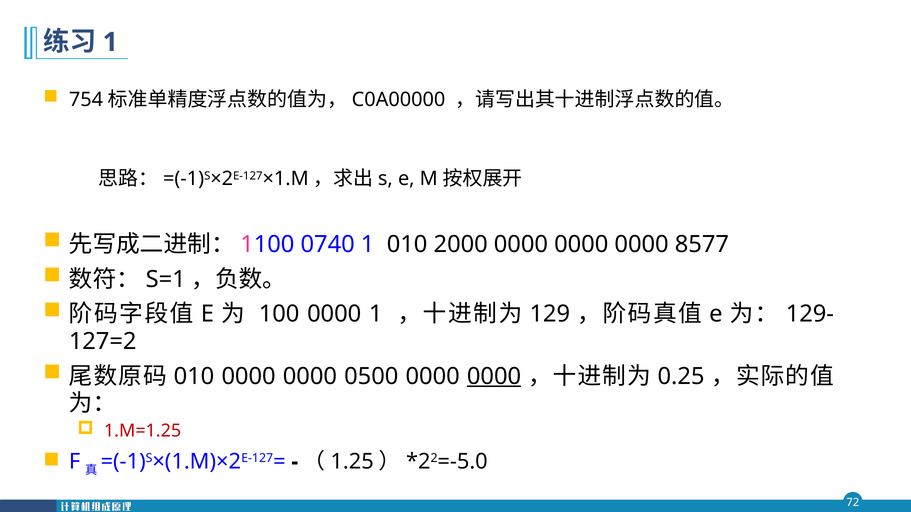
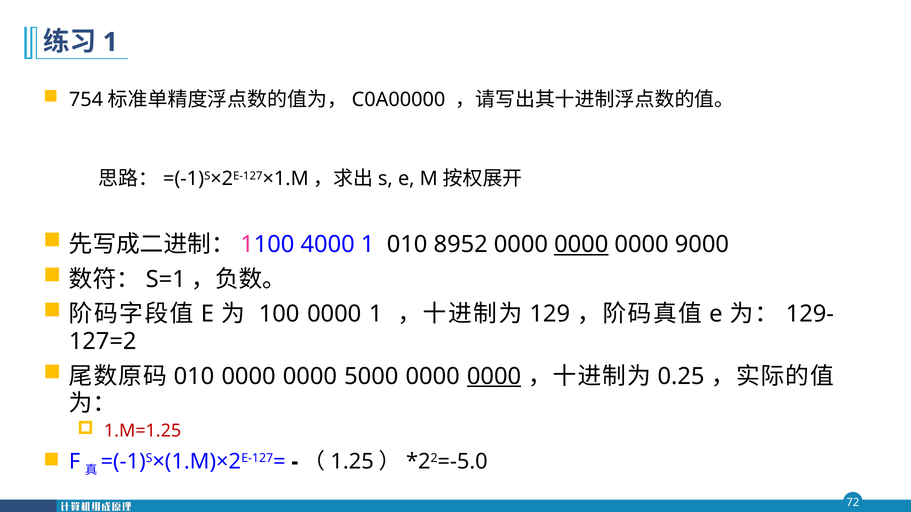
0740: 0740 -> 4000
2000: 2000 -> 8952
0000 at (581, 245) underline: none -> present
8577: 8577 -> 9000
0500: 0500 -> 5000
